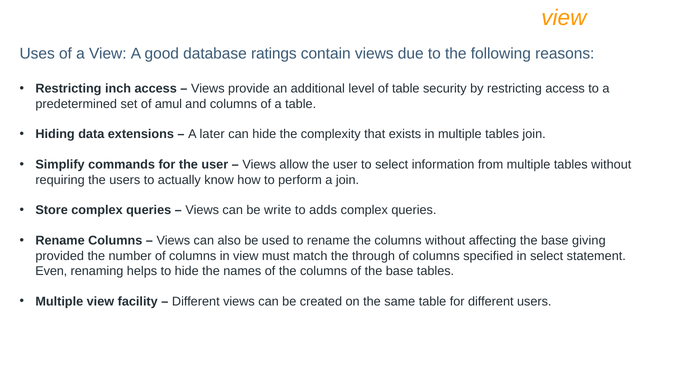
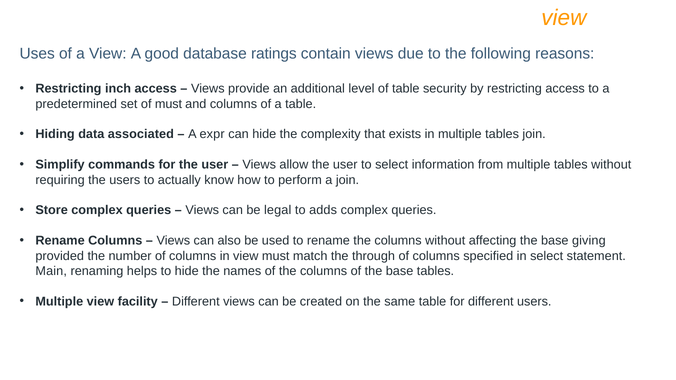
of amul: amul -> must
extensions: extensions -> associated
later: later -> expr
write: write -> legal
Even: Even -> Main
